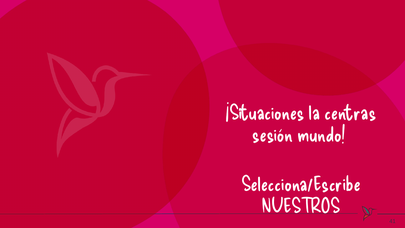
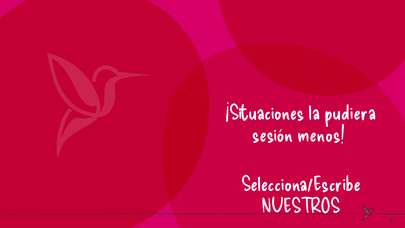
centras: centras -> pudiera
mundo: mundo -> menos
